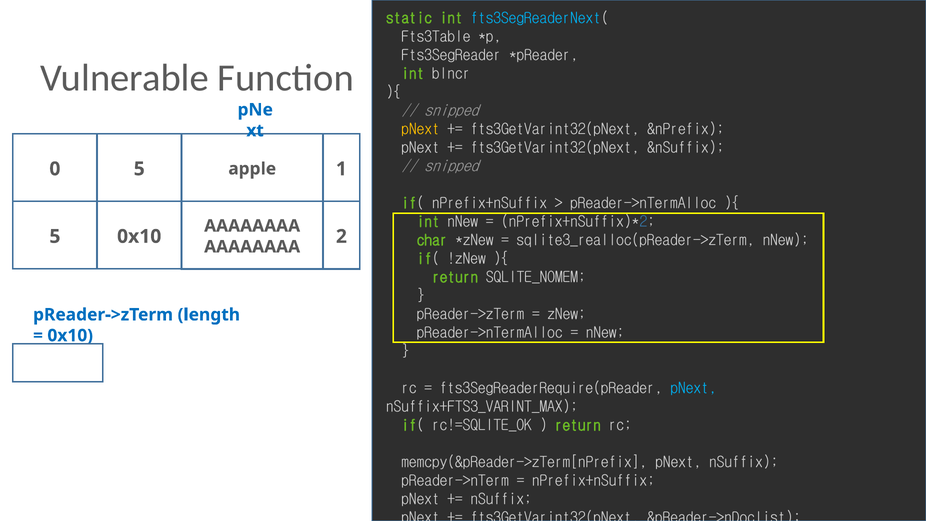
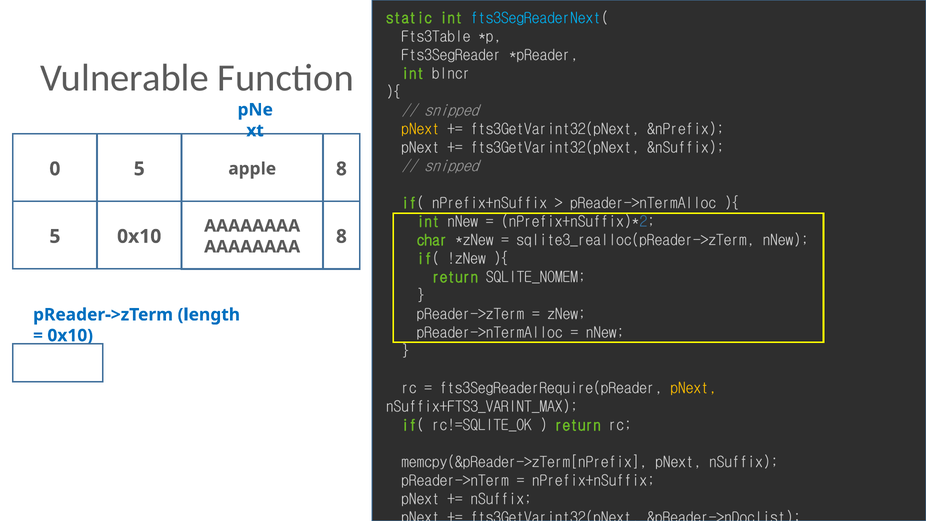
apple 1: 1 -> 8
AAAAAAAA 2: 2 -> 8
pNext at (693, 388) colour: light blue -> yellow
